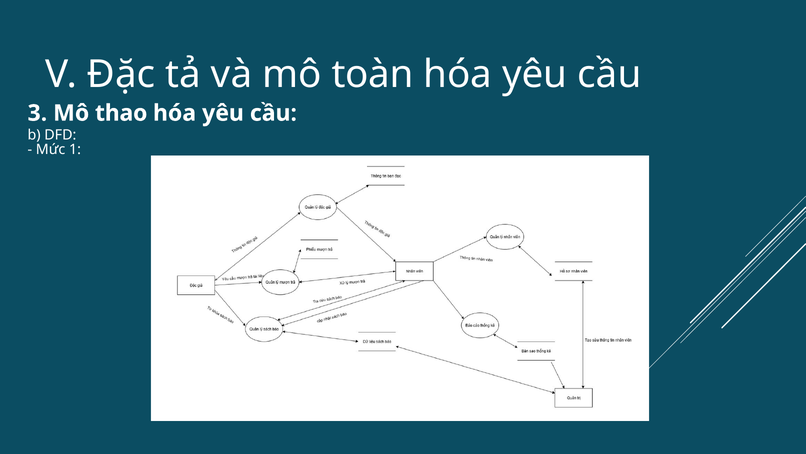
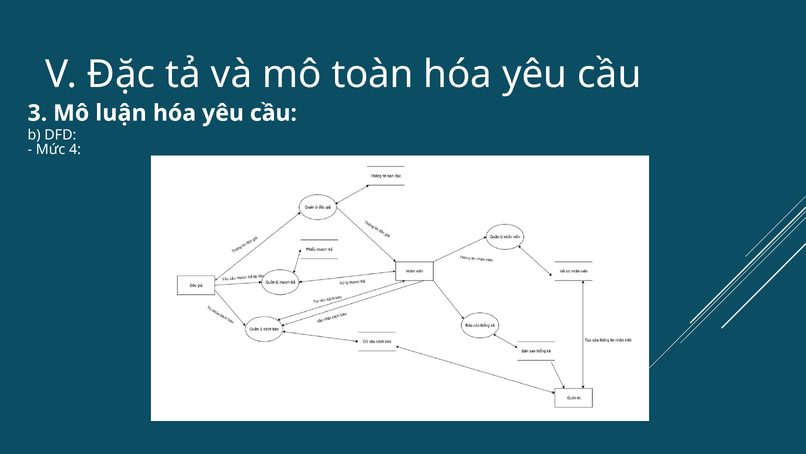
thao: thao -> luận
1: 1 -> 4
